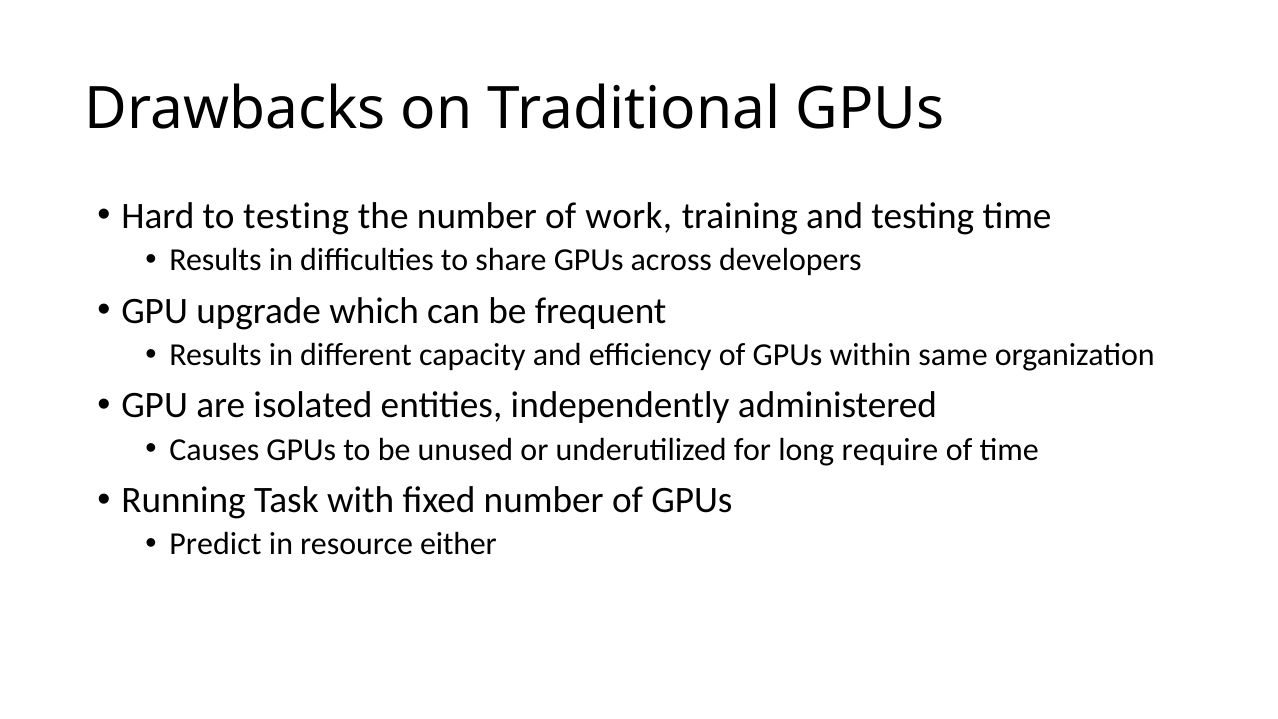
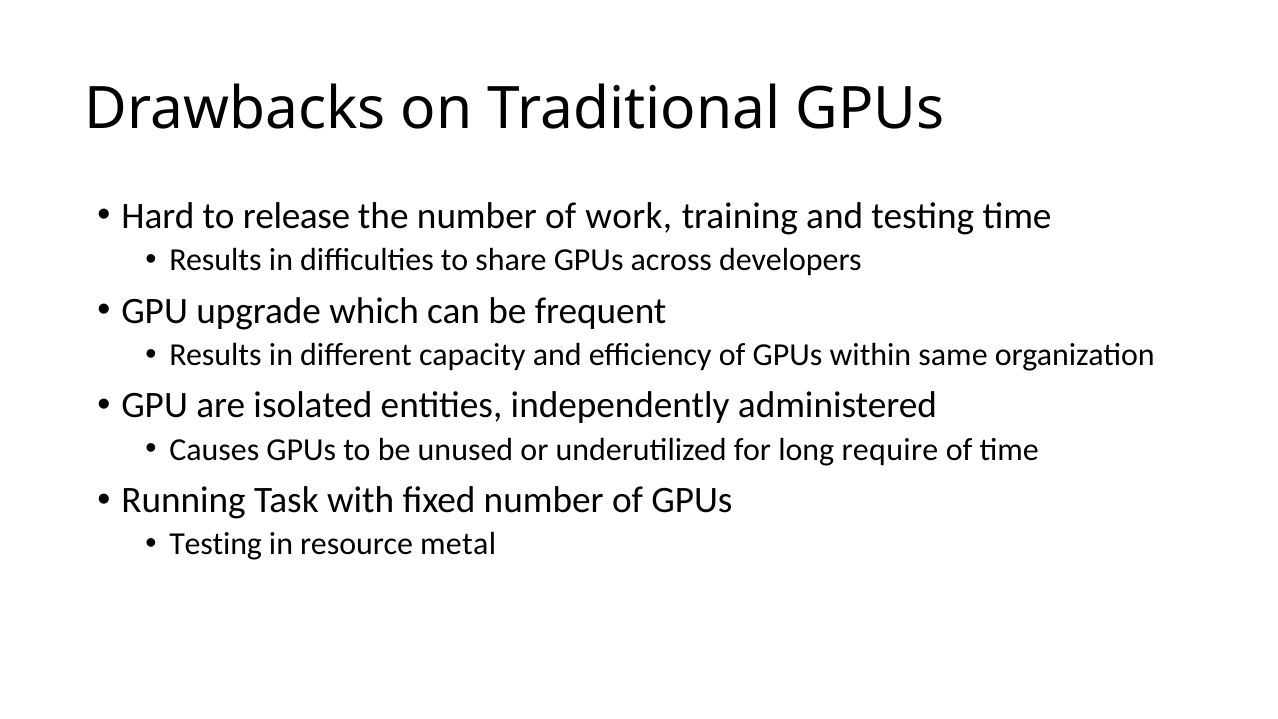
to testing: testing -> release
Predict at (215, 544): Predict -> Testing
either: either -> metal
